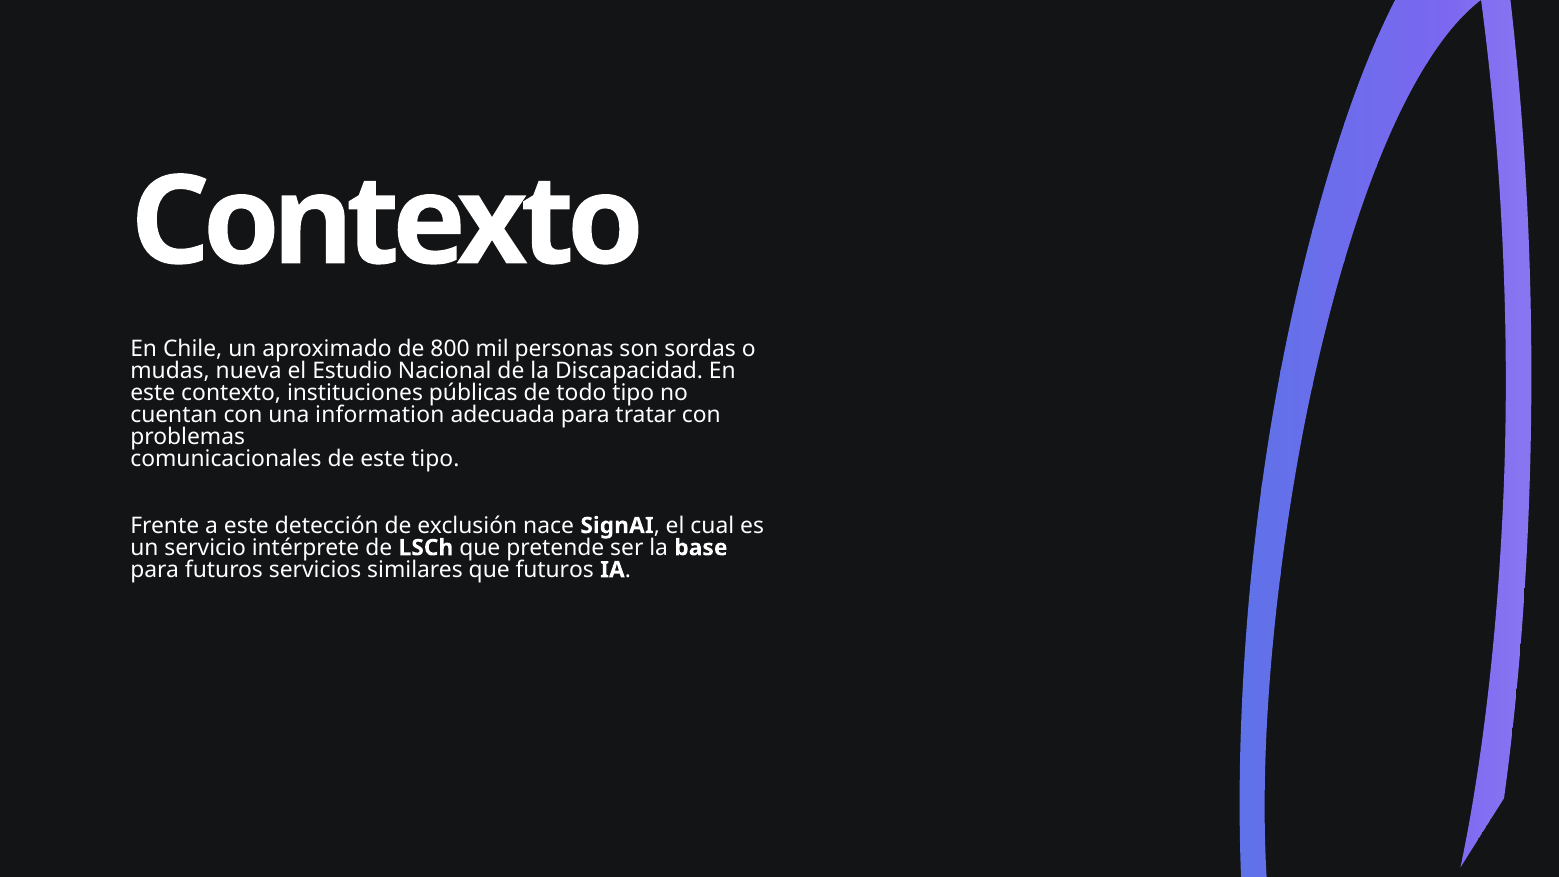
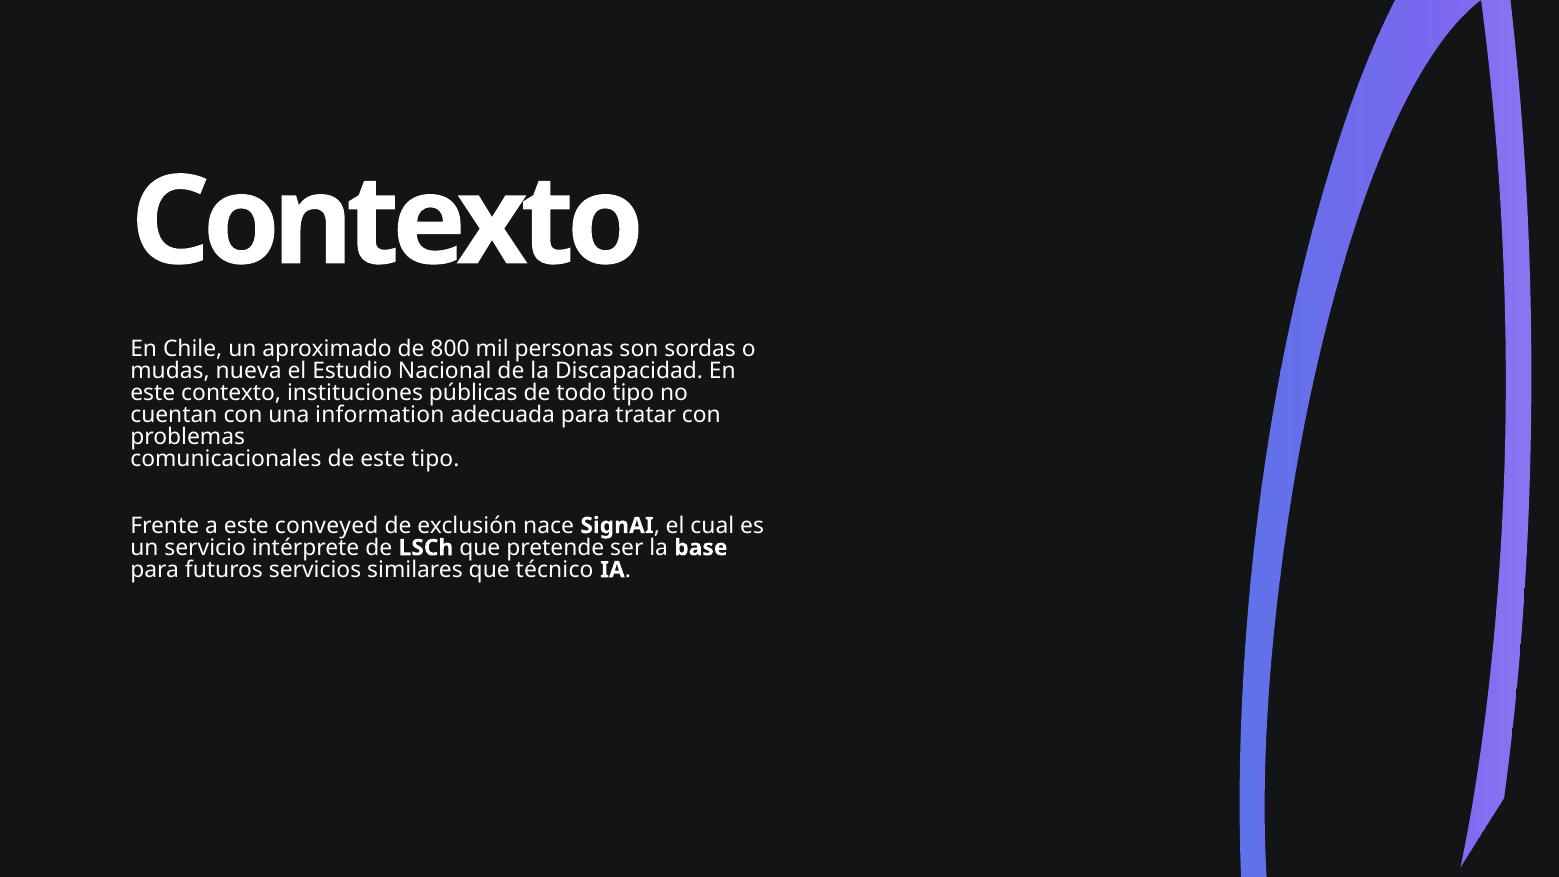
detección: detección -> conveyed
que futuros: futuros -> técnico
